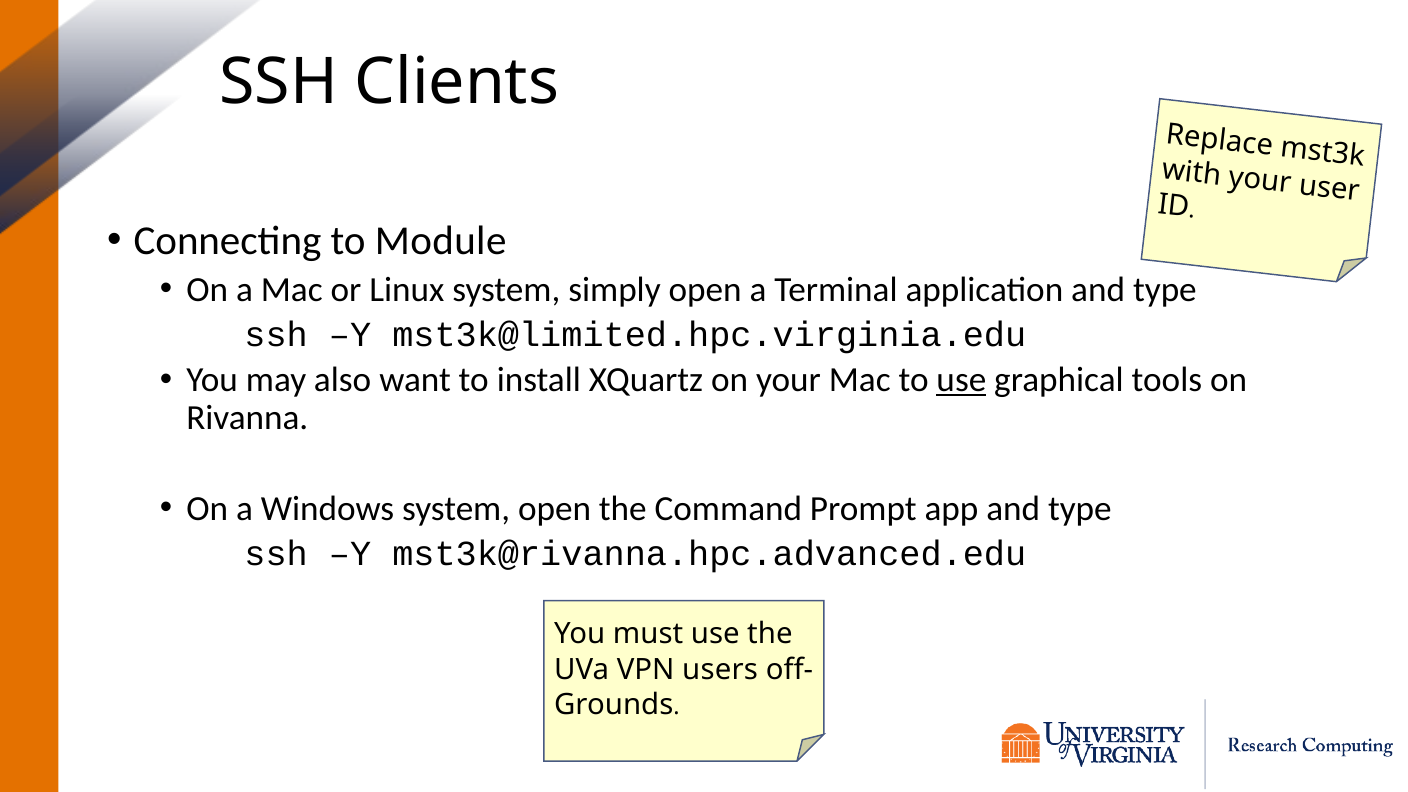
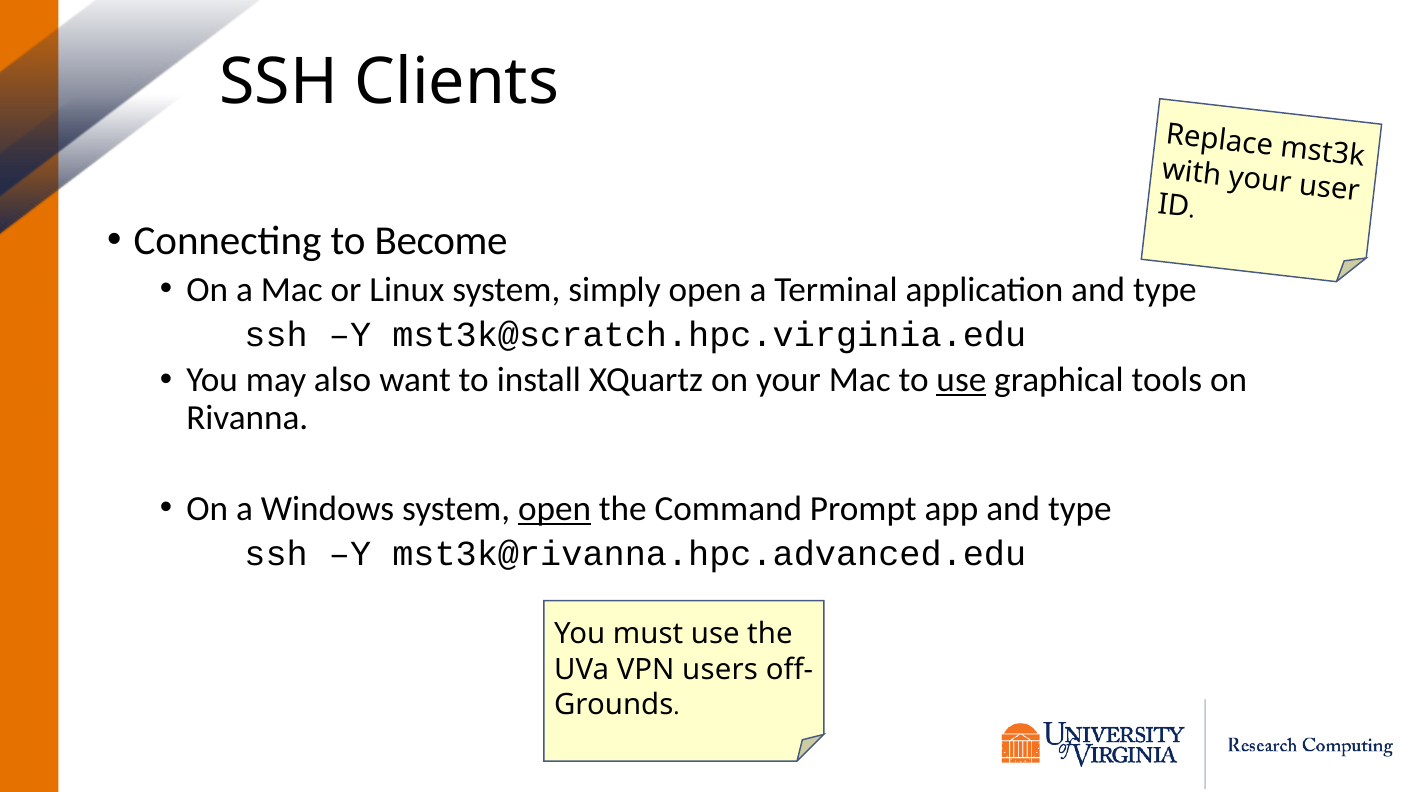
Module: Module -> Become
mst3k@limited.hpc.virginia.edu: mst3k@limited.hpc.virginia.edu -> mst3k@scratch.hpc.virginia.edu
open at (555, 509) underline: none -> present
